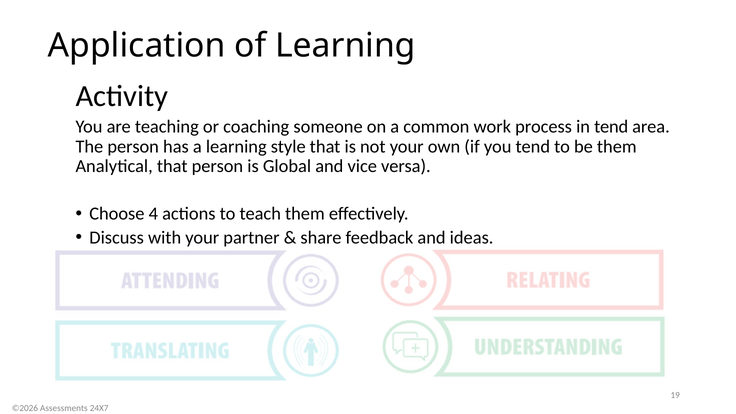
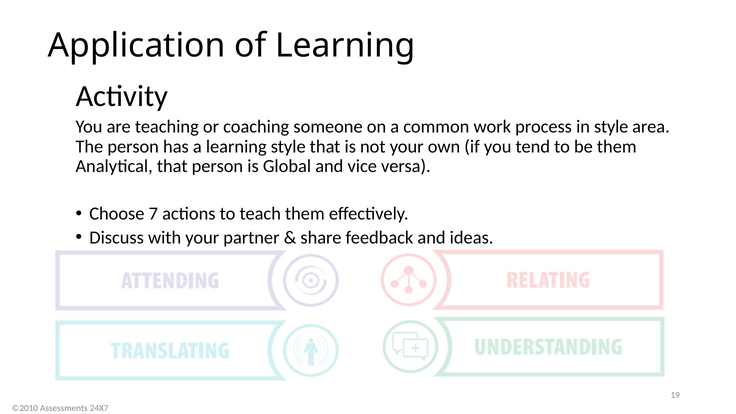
in tend: tend -> style
4: 4 -> 7
©2026: ©2026 -> ©2010
